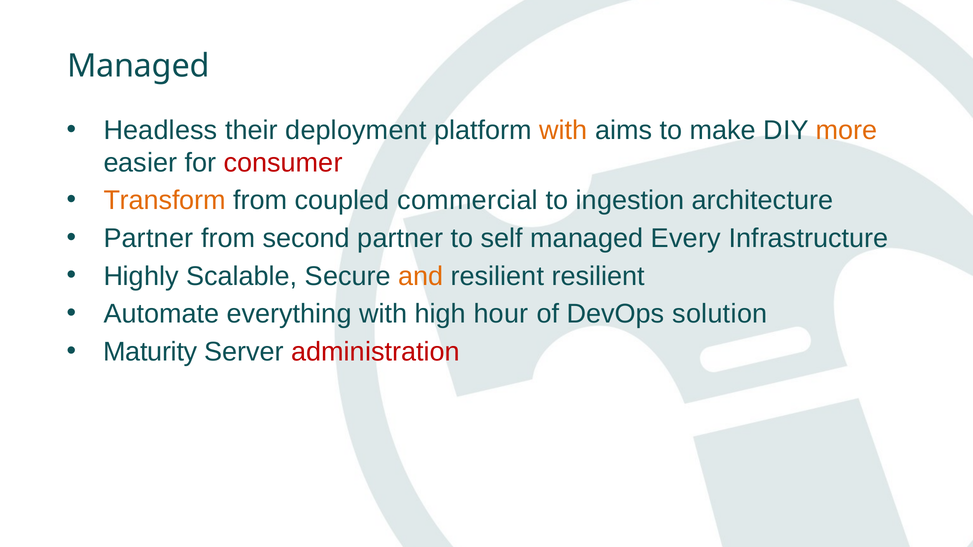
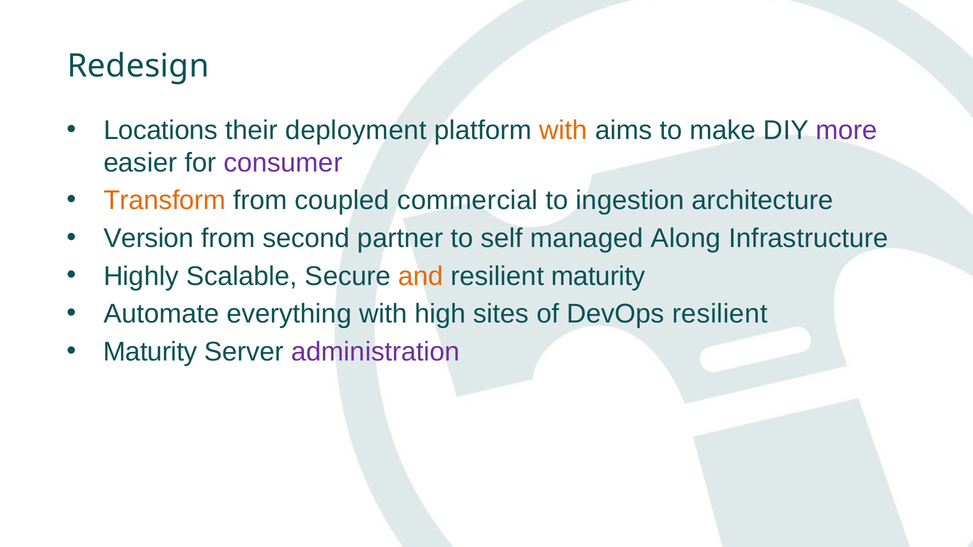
Managed at (138, 66): Managed -> Redesign
Headless: Headless -> Locations
more colour: orange -> purple
consumer colour: red -> purple
Partner at (148, 238): Partner -> Version
Every: Every -> Along
resilient resilient: resilient -> maturity
hour: hour -> sites
DevOps solution: solution -> resilient
administration colour: red -> purple
